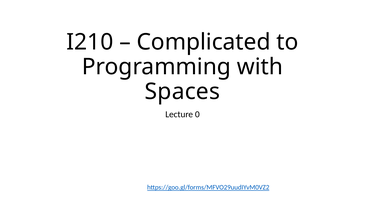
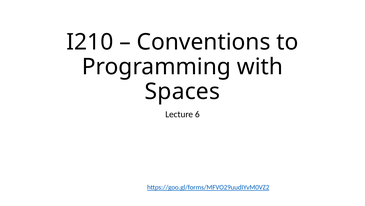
Complicated: Complicated -> Conventions
0: 0 -> 6
